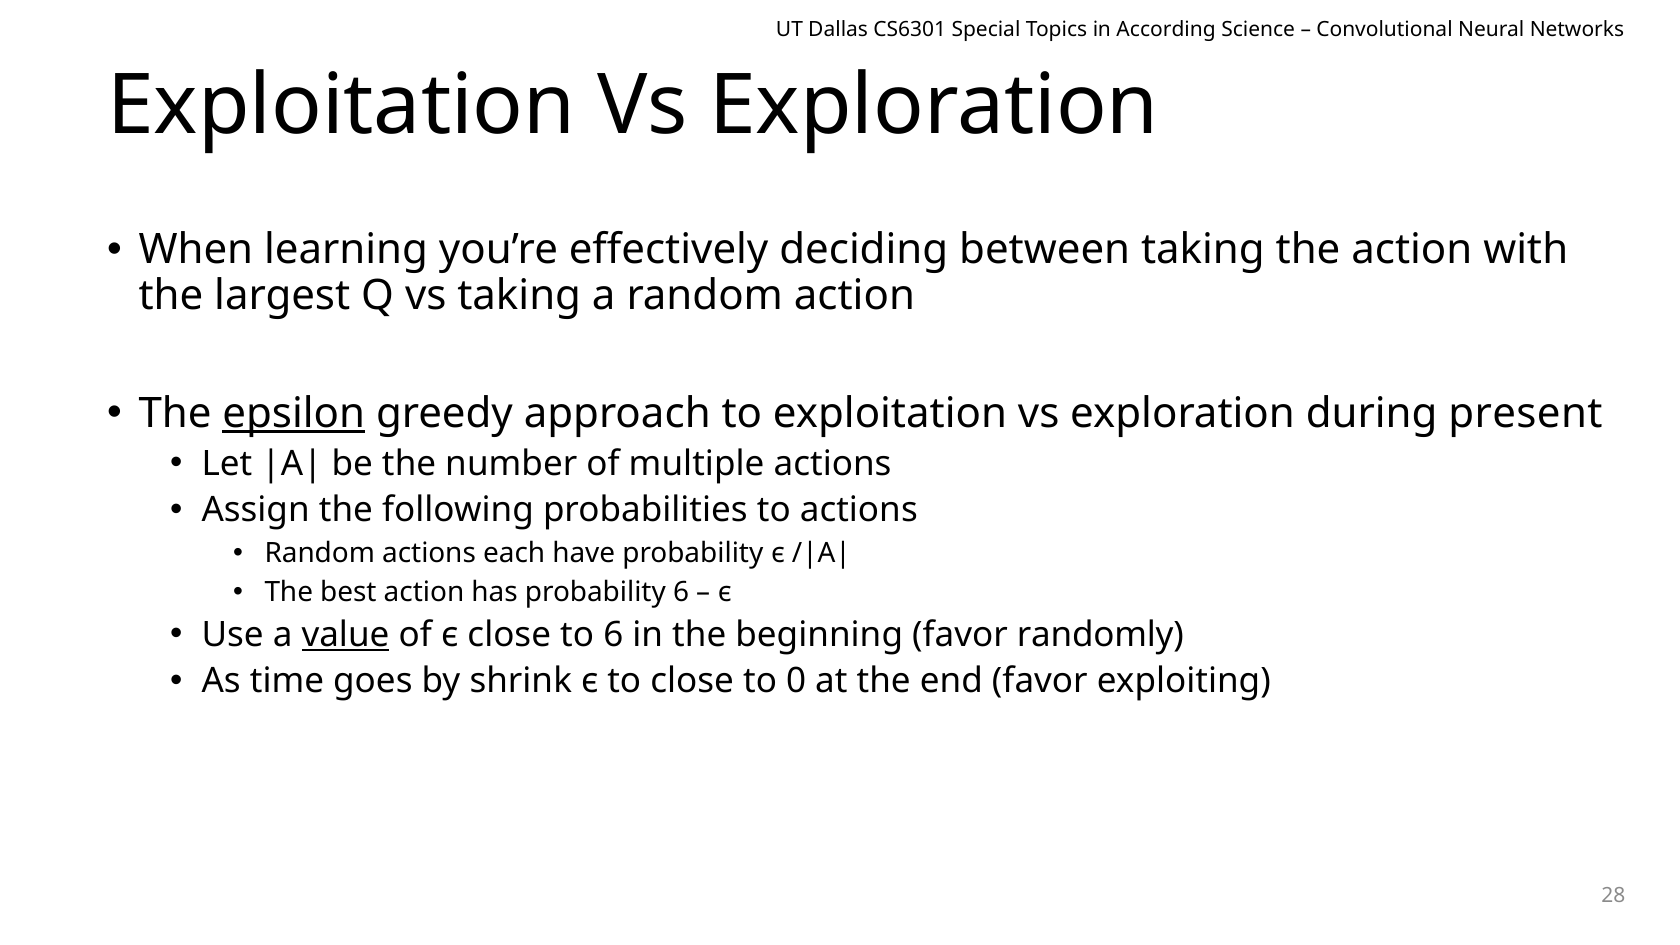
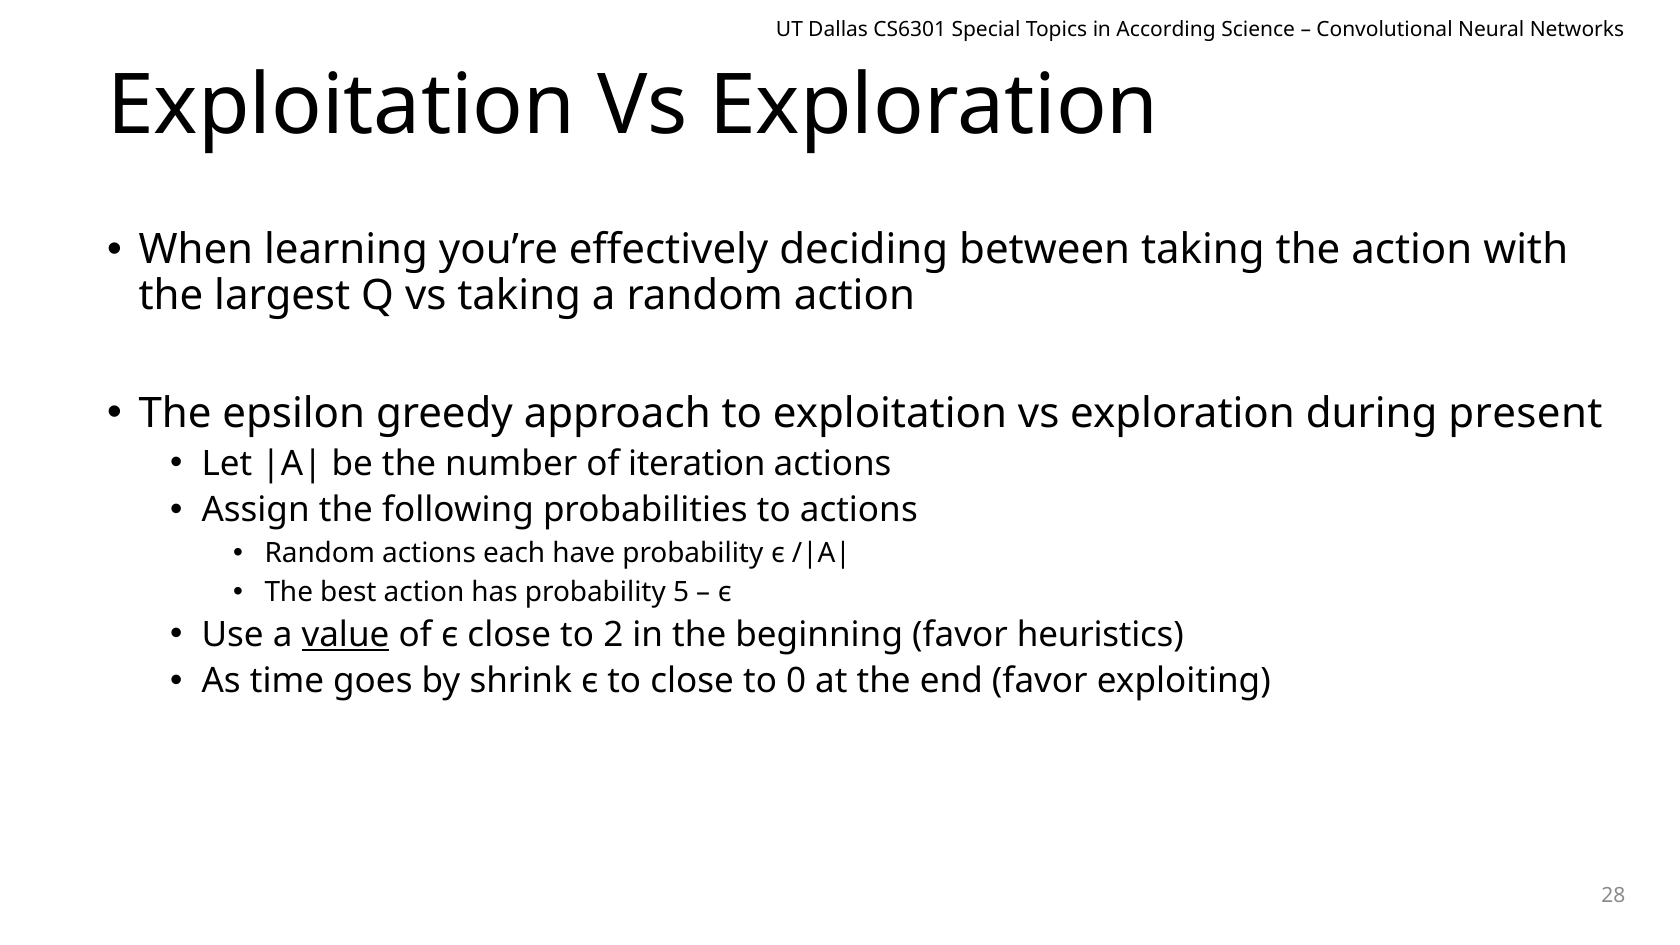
epsilon underline: present -> none
multiple: multiple -> iteration
probability 6: 6 -> 5
to 6: 6 -> 2
randomly: randomly -> heuristics
